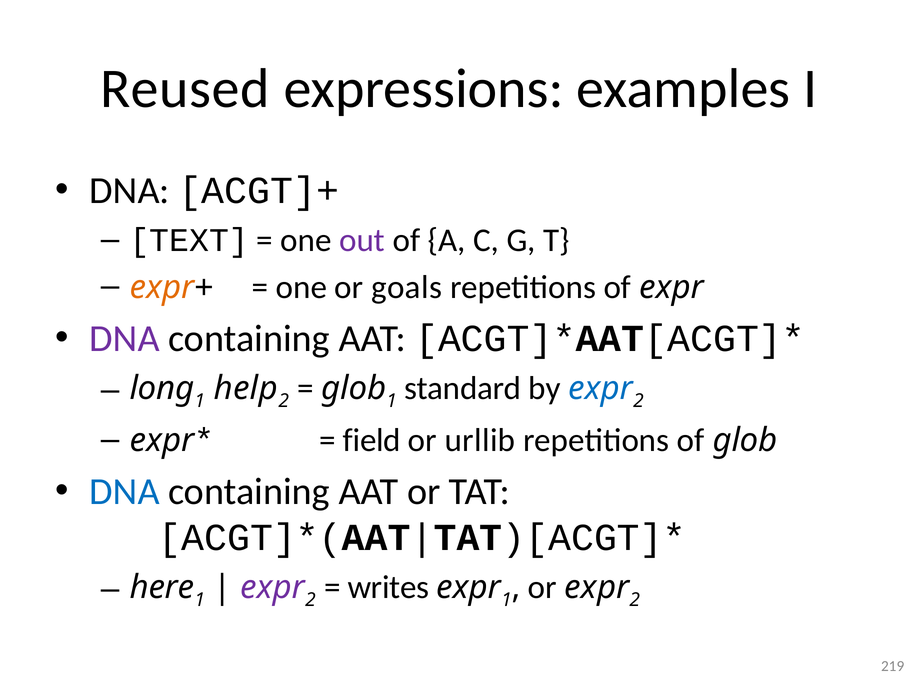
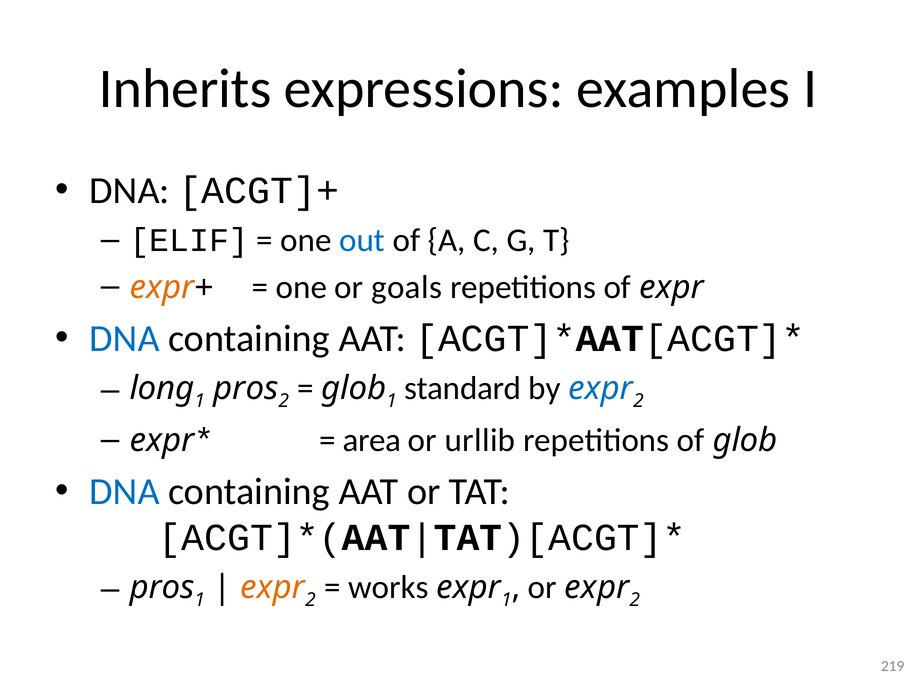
Reused: Reused -> Inherits
TEXT: TEXT -> ELIF
out colour: purple -> blue
DNA at (125, 338) colour: purple -> blue
help at (246, 388): help -> pros
field: field -> area
here at (162, 587): here -> pros
expr at (273, 587) colour: purple -> orange
writes: writes -> works
